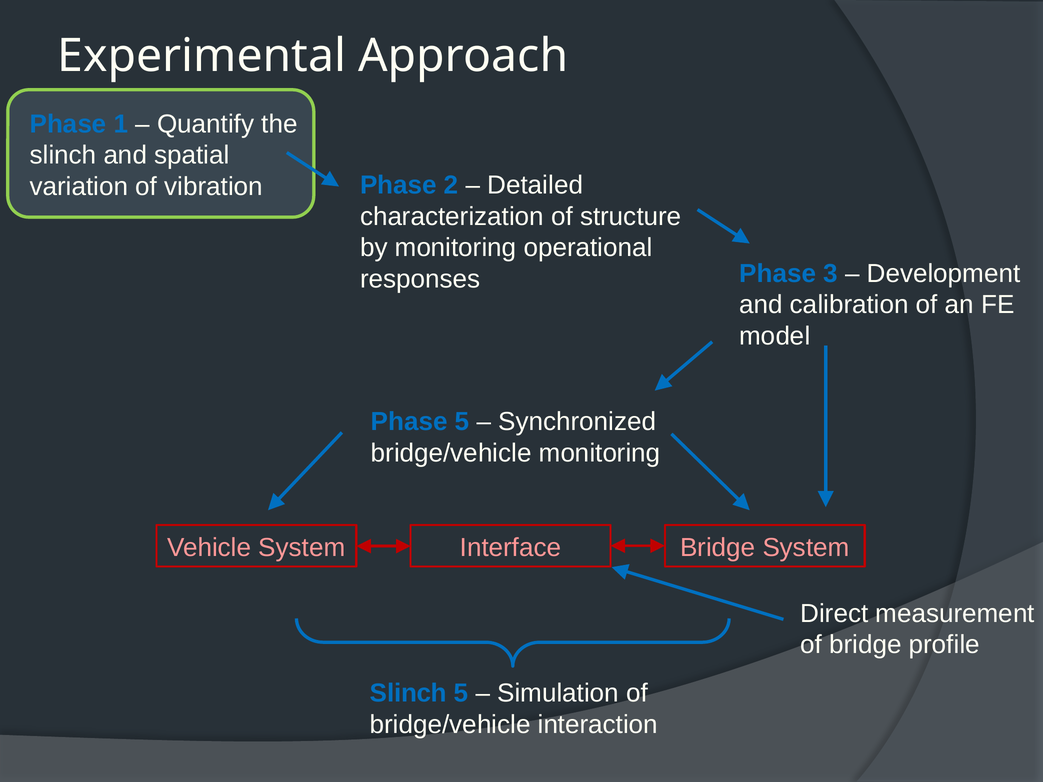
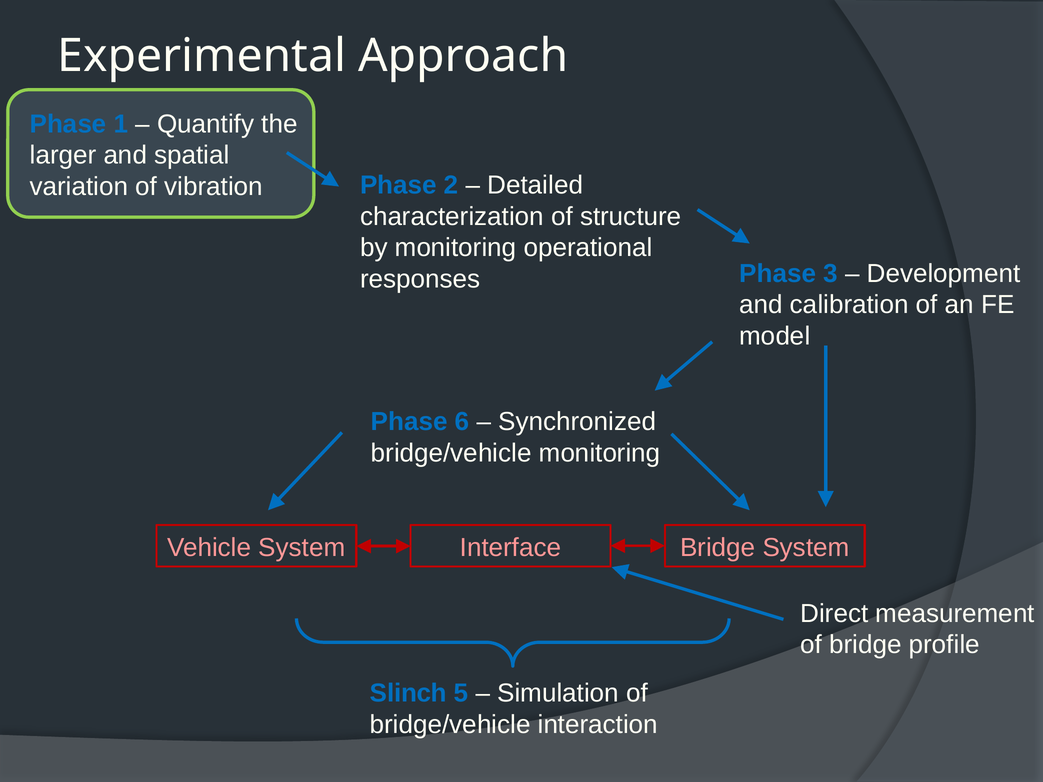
slinch at (63, 155): slinch -> larger
Phase 5: 5 -> 6
